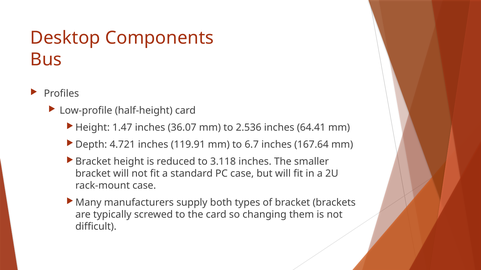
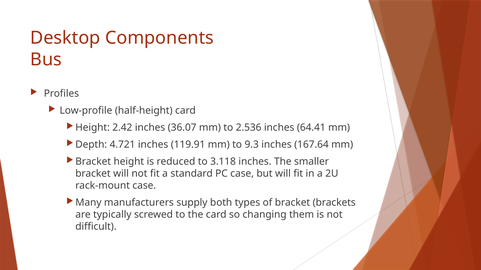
1.47: 1.47 -> 2.42
6.7: 6.7 -> 9.3
